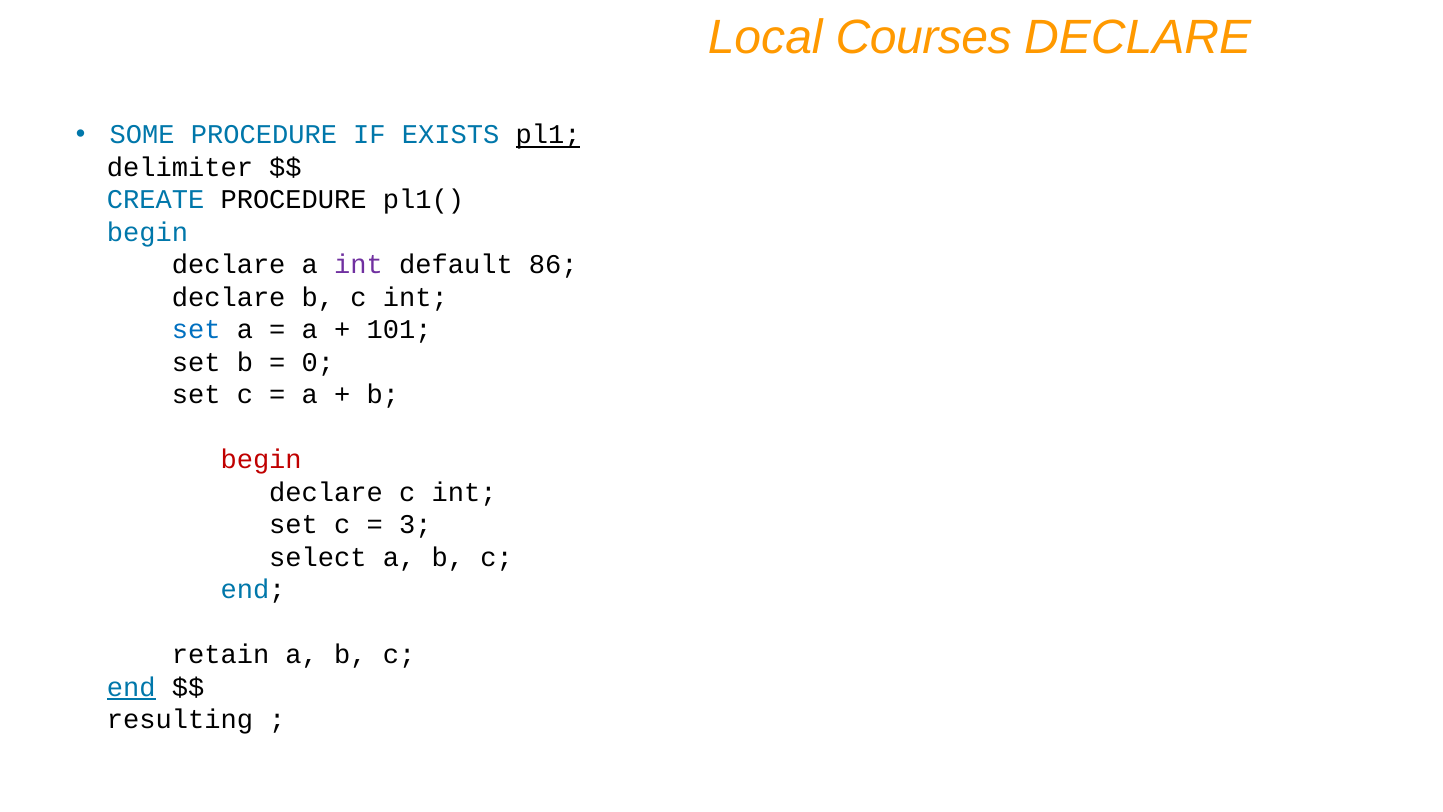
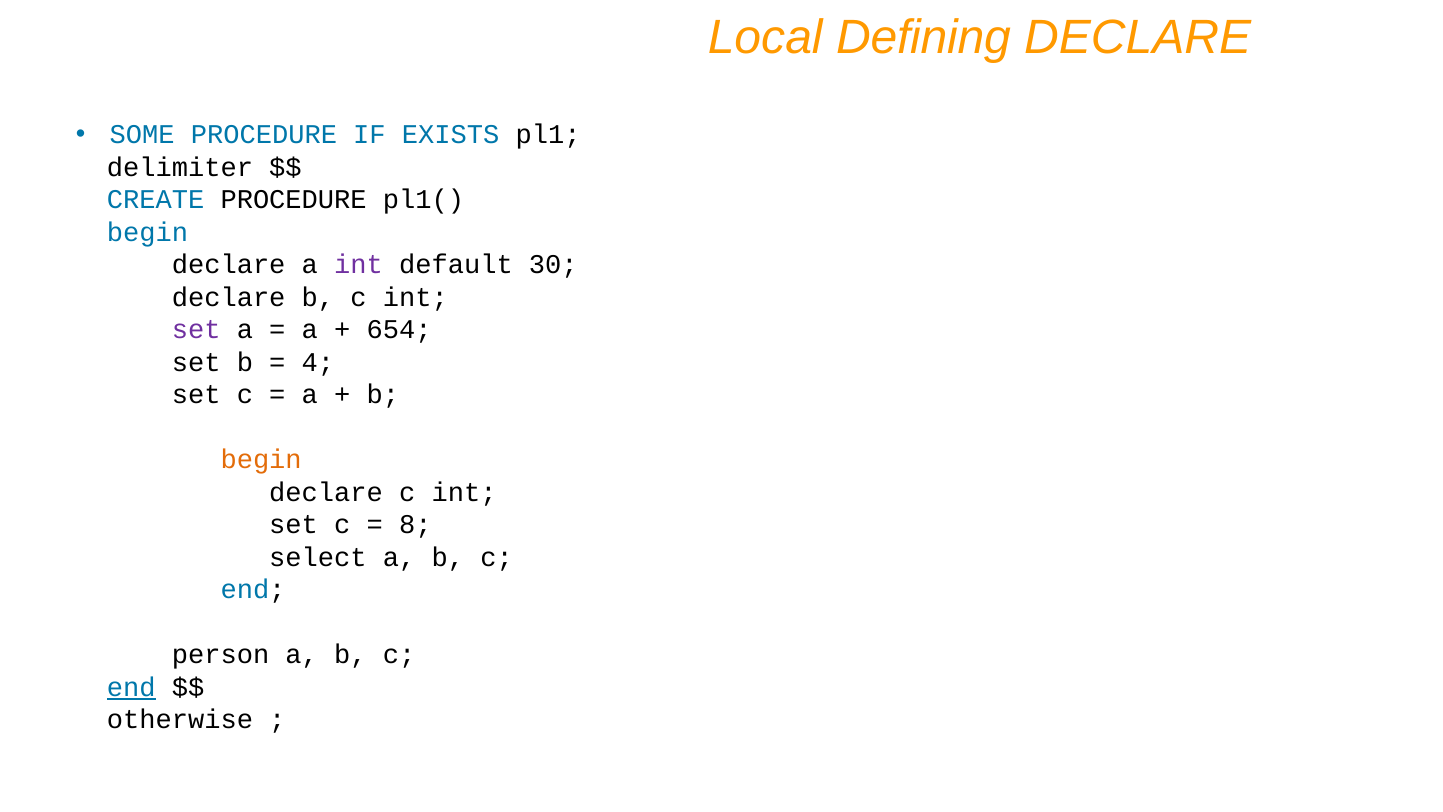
Courses: Courses -> Defining
pl1 underline: present -> none
86: 86 -> 30
set at (196, 330) colour: blue -> purple
101: 101 -> 654
0: 0 -> 4
begin at (261, 460) colour: red -> orange
3: 3 -> 8
retain: retain -> person
resulting: resulting -> otherwise
